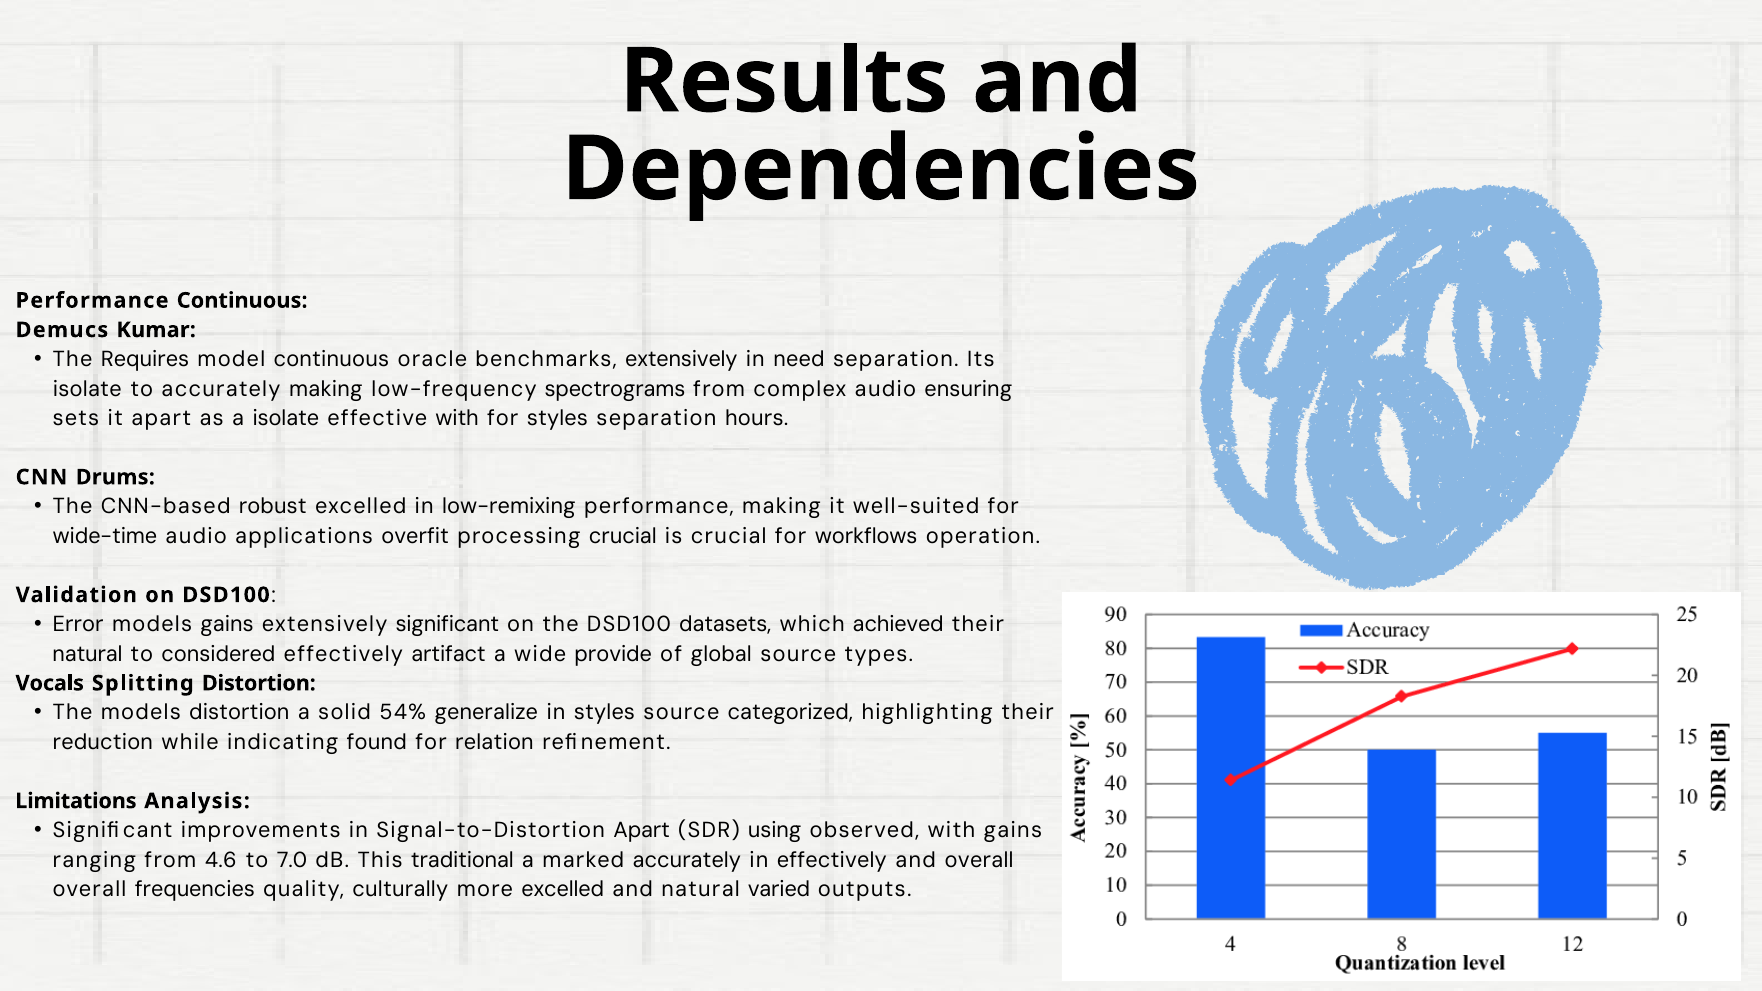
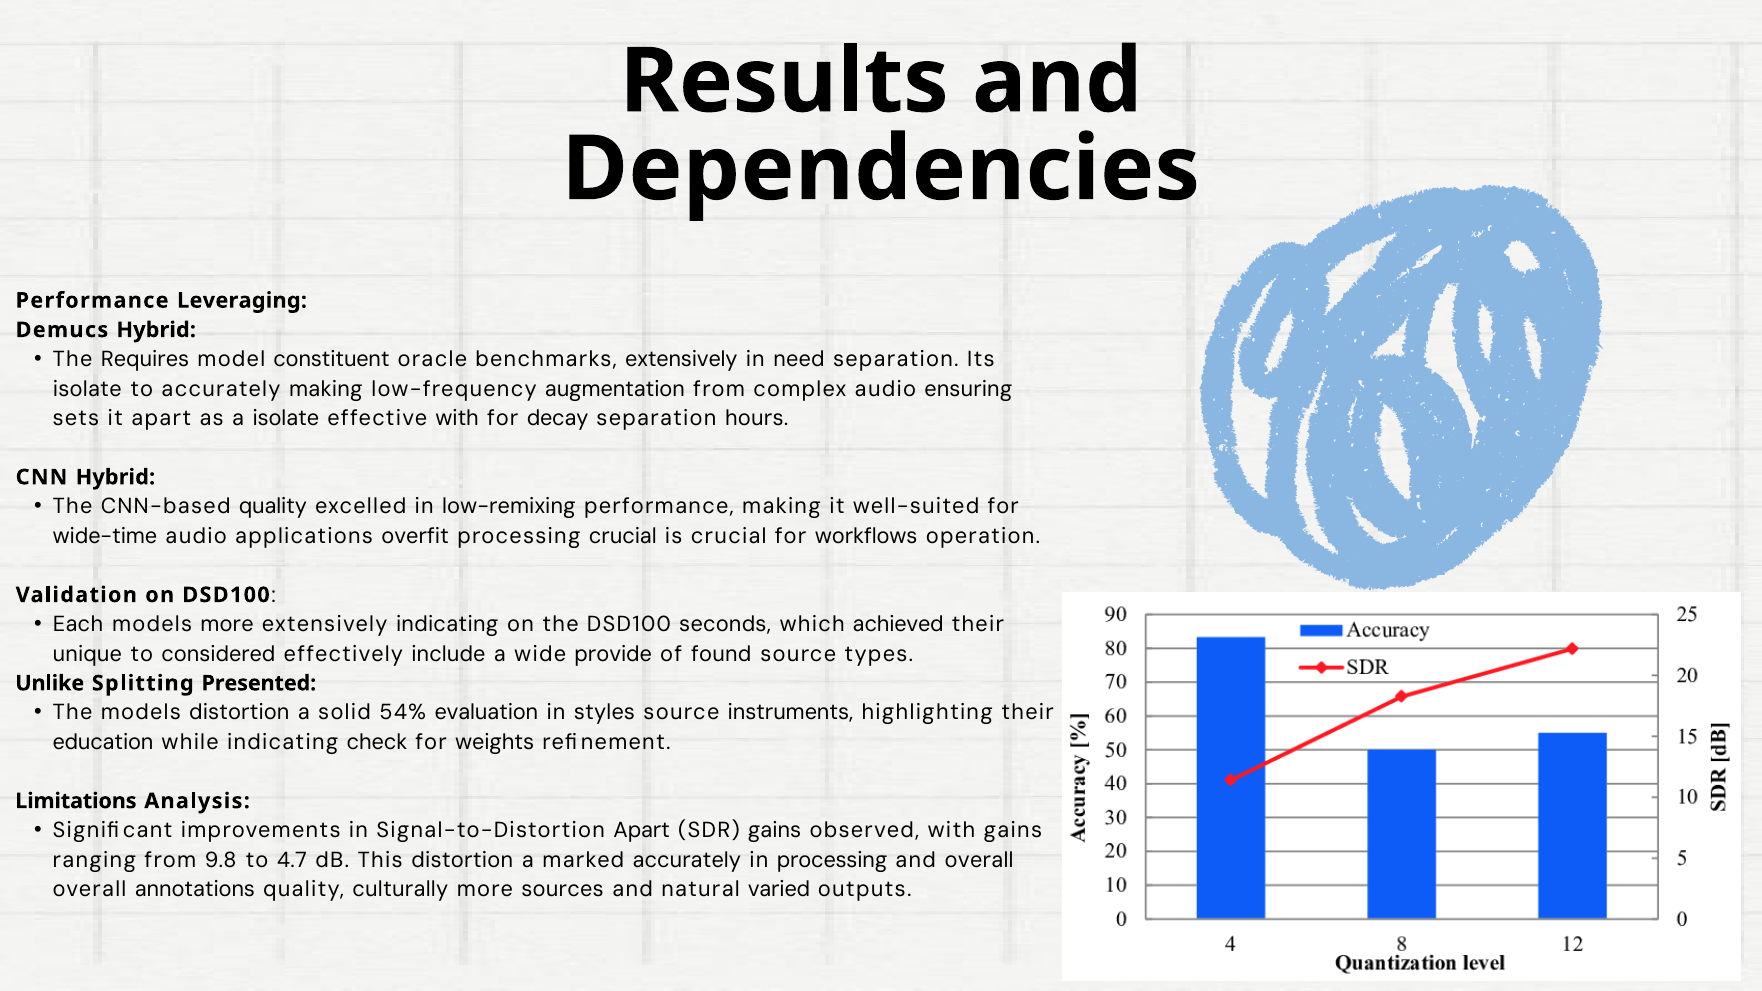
Performance Continuous: Continuous -> Leveraging
Demucs Kumar: Kumar -> Hybrid
model continuous: continuous -> constituent
spectrograms: spectrograms -> augmentation
for styles: styles -> decay
CNN Drums: Drums -> Hybrid
CNN-based robust: robust -> quality
Error: Error -> Each
models gains: gains -> more
extensively significant: significant -> indicating
datasets: datasets -> seconds
natural at (87, 654): natural -> unique
artifact: artifact -> include
global: global -> found
Vocals: Vocals -> Unlike
Splitting Distortion: Distortion -> Presented
generalize: generalize -> evaluation
categorized: categorized -> instruments
reduction: reduction -> education
found: found -> check
relation: relation -> weights
SDR using: using -> gains
4.6: 4.6 -> 9.8
7.0: 7.0 -> 4.7
This traditional: traditional -> distortion
in effectively: effectively -> processing
frequencies: frequencies -> annotations
more excelled: excelled -> sources
